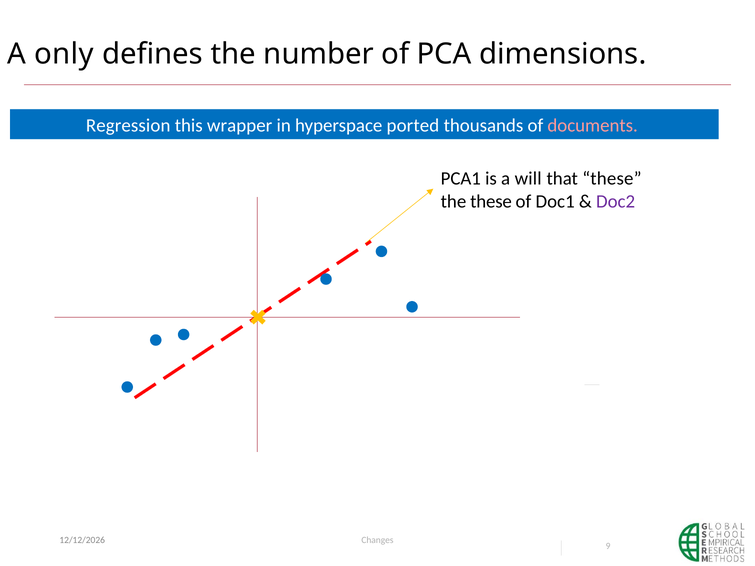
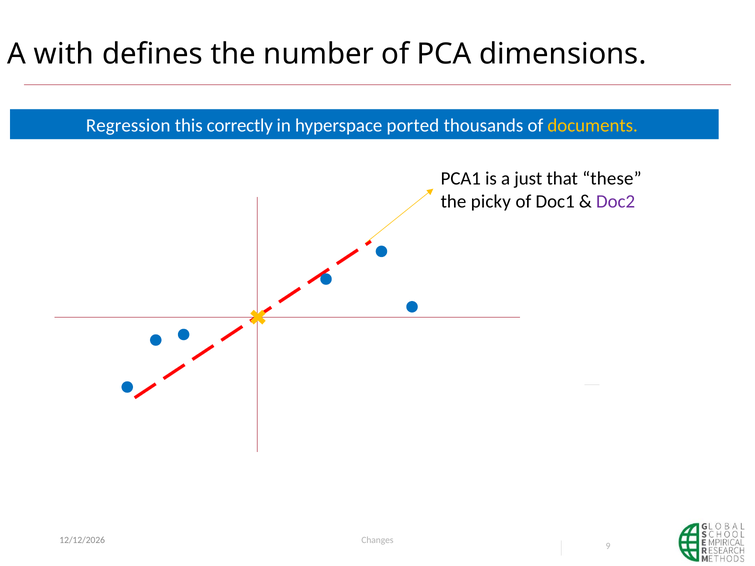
only: only -> with
wrapper: wrapper -> correctly
documents colour: pink -> yellow
will: will -> just
the these: these -> picky
